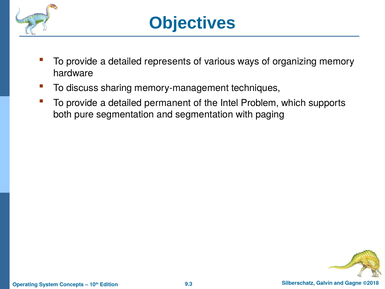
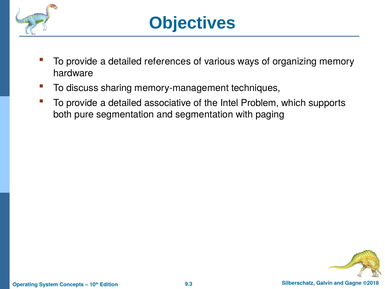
represents: represents -> references
permanent: permanent -> associative
